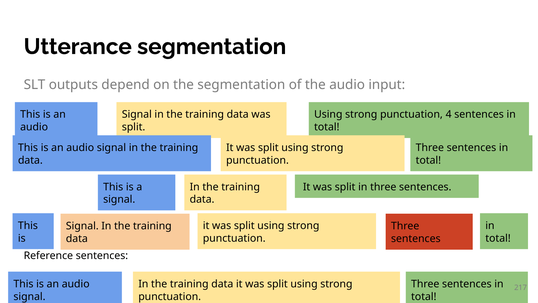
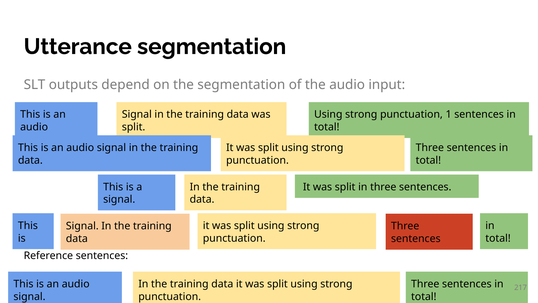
4: 4 -> 1
